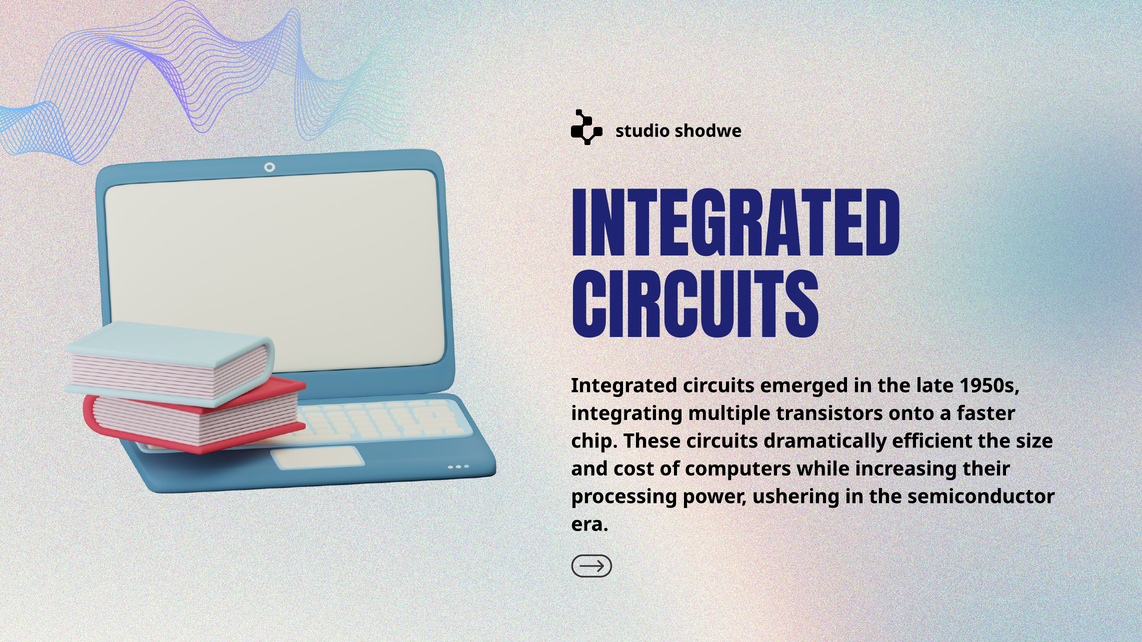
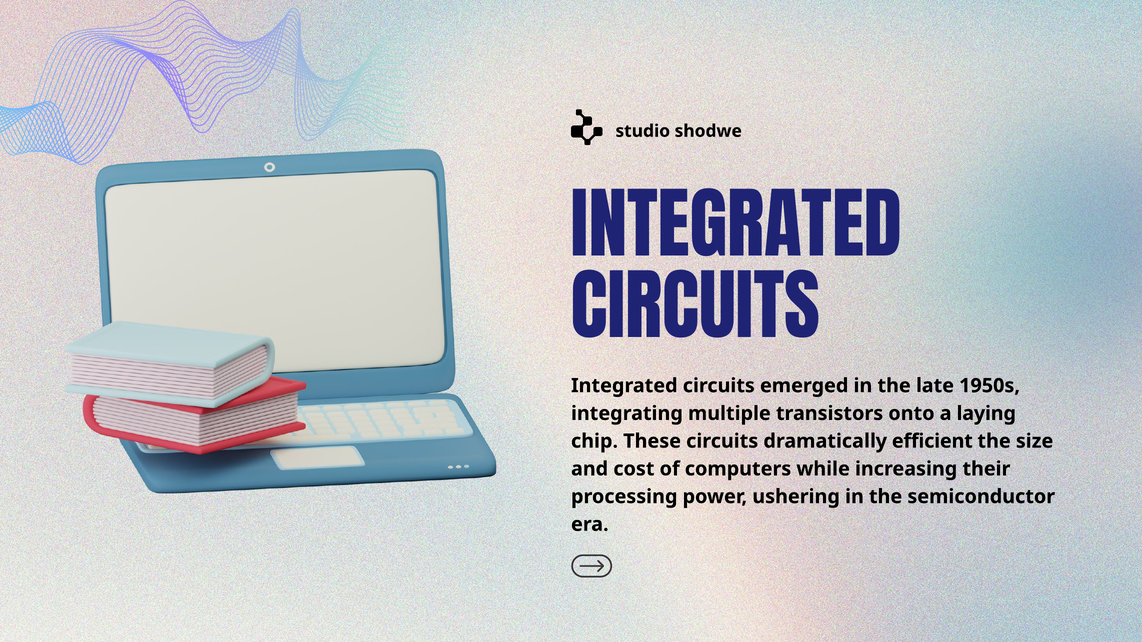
faster: faster -> laying
